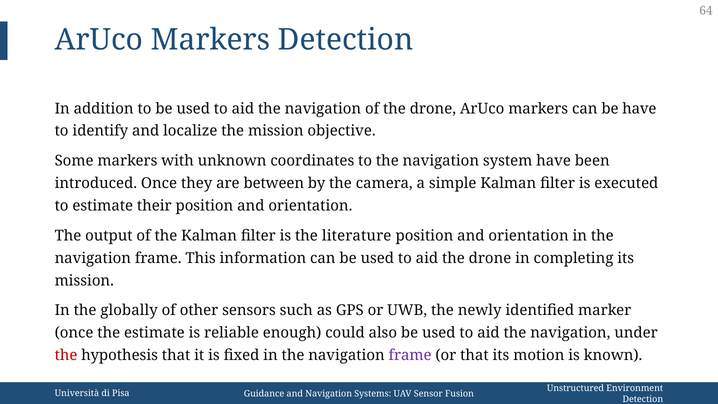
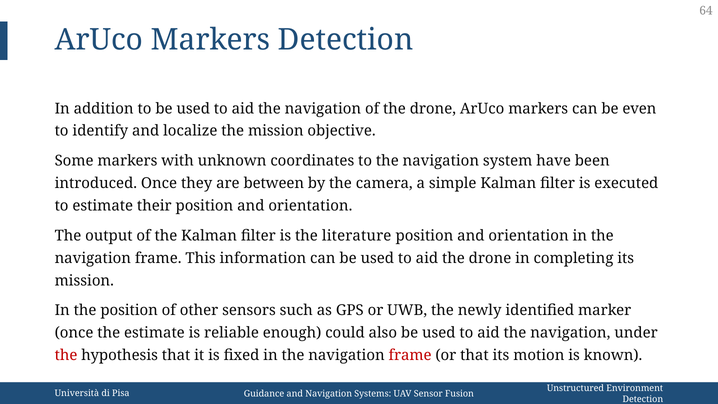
be have: have -> even
the globally: globally -> position
frame at (410, 355) colour: purple -> red
